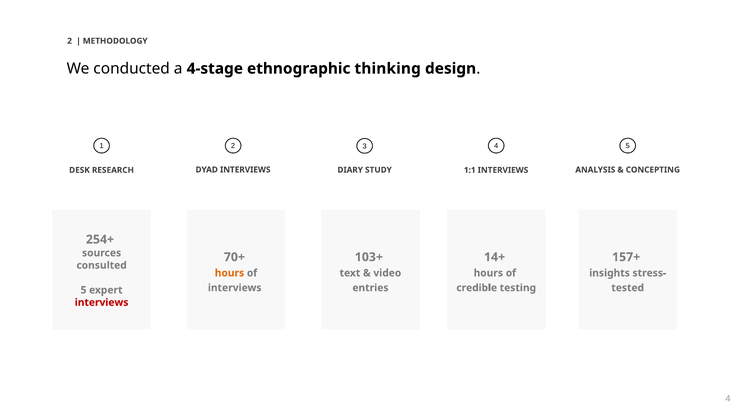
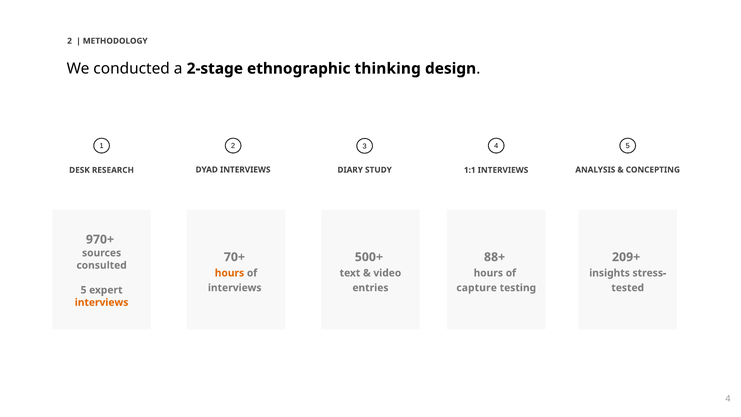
4-stage: 4-stage -> 2-stage
254+: 254+ -> 970+
103+: 103+ -> 500+
14+: 14+ -> 88+
157+: 157+ -> 209+
credible: credible -> capture
interviews at (102, 302) colour: red -> orange
